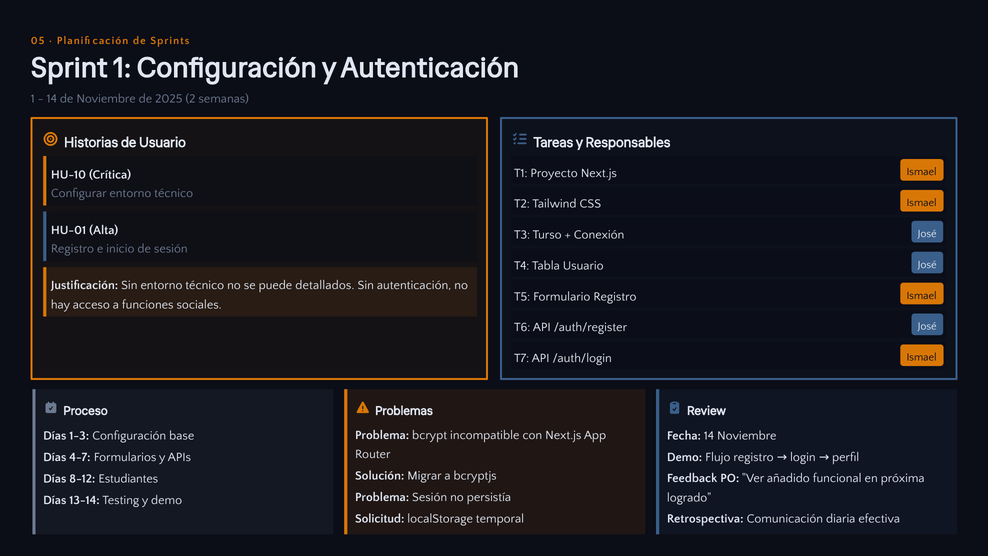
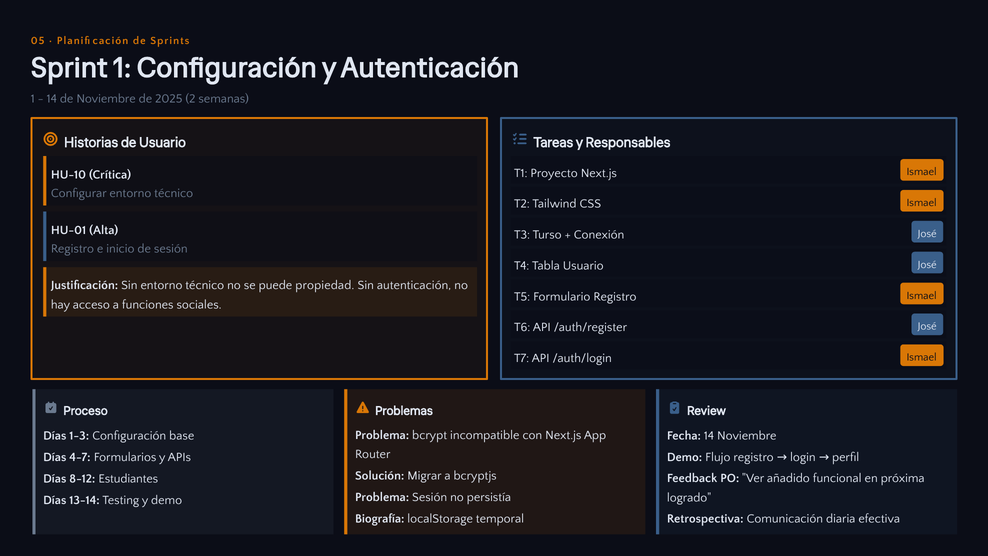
detallados: detallados -> propiedad
Solicitud: Solicitud -> Biografía
